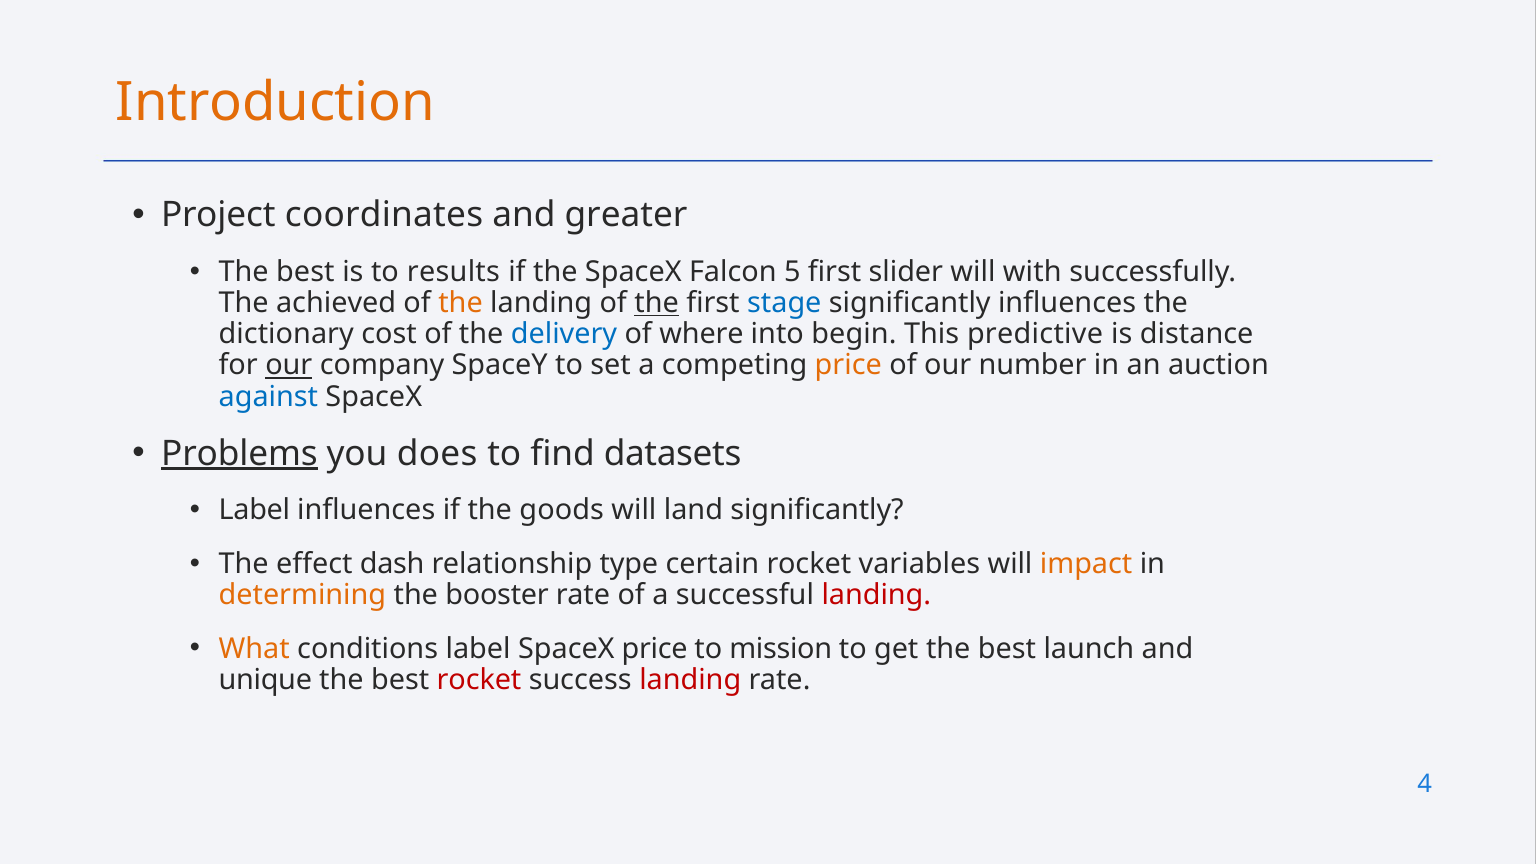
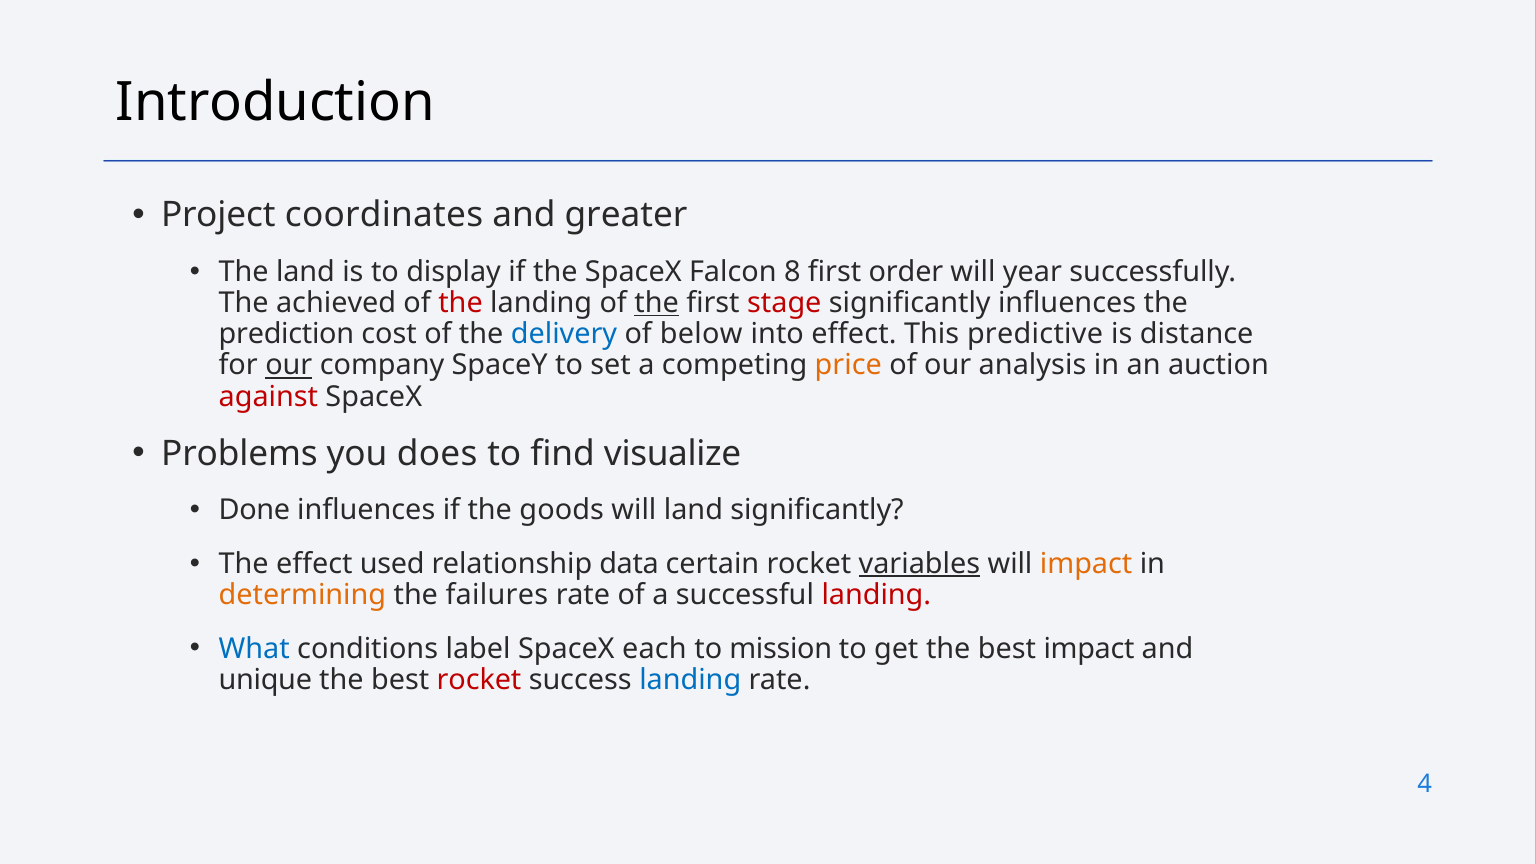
Introduction colour: orange -> black
best at (305, 272): best -> land
results: results -> display
5: 5 -> 8
slider: slider -> order
with: with -> year
the at (461, 303) colour: orange -> red
stage colour: blue -> red
dictionary: dictionary -> prediction
where: where -> below
into begin: begin -> effect
number: number -> analysis
against colour: blue -> red
Problems underline: present -> none
datasets: datasets -> visualize
Label at (254, 510): Label -> Done
dash: dash -> used
type: type -> data
variables underline: none -> present
booster: booster -> failures
What colour: orange -> blue
SpaceX price: price -> each
best launch: launch -> impact
landing at (690, 680) colour: red -> blue
